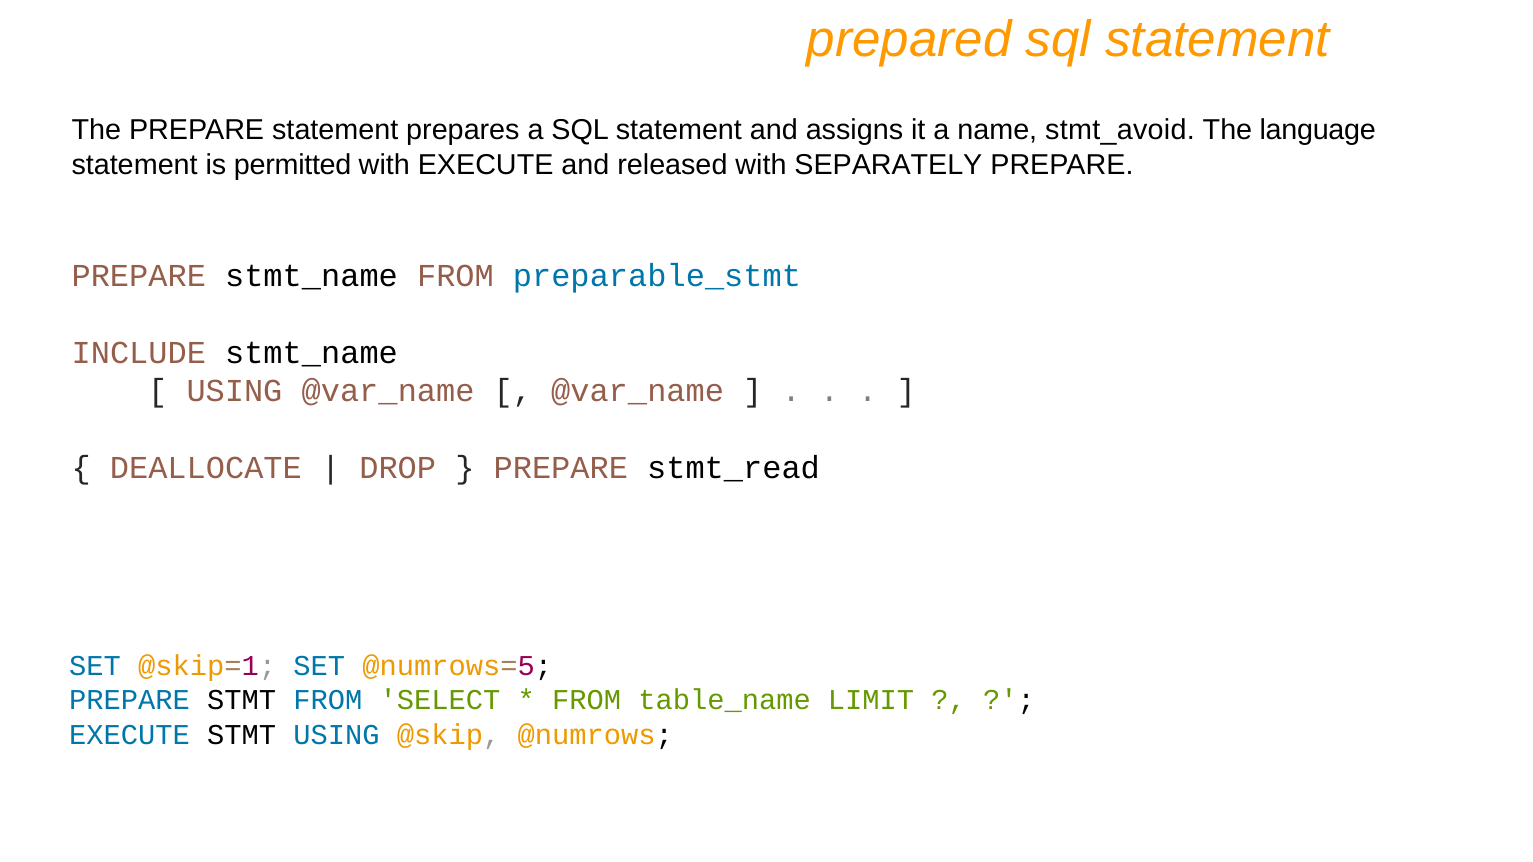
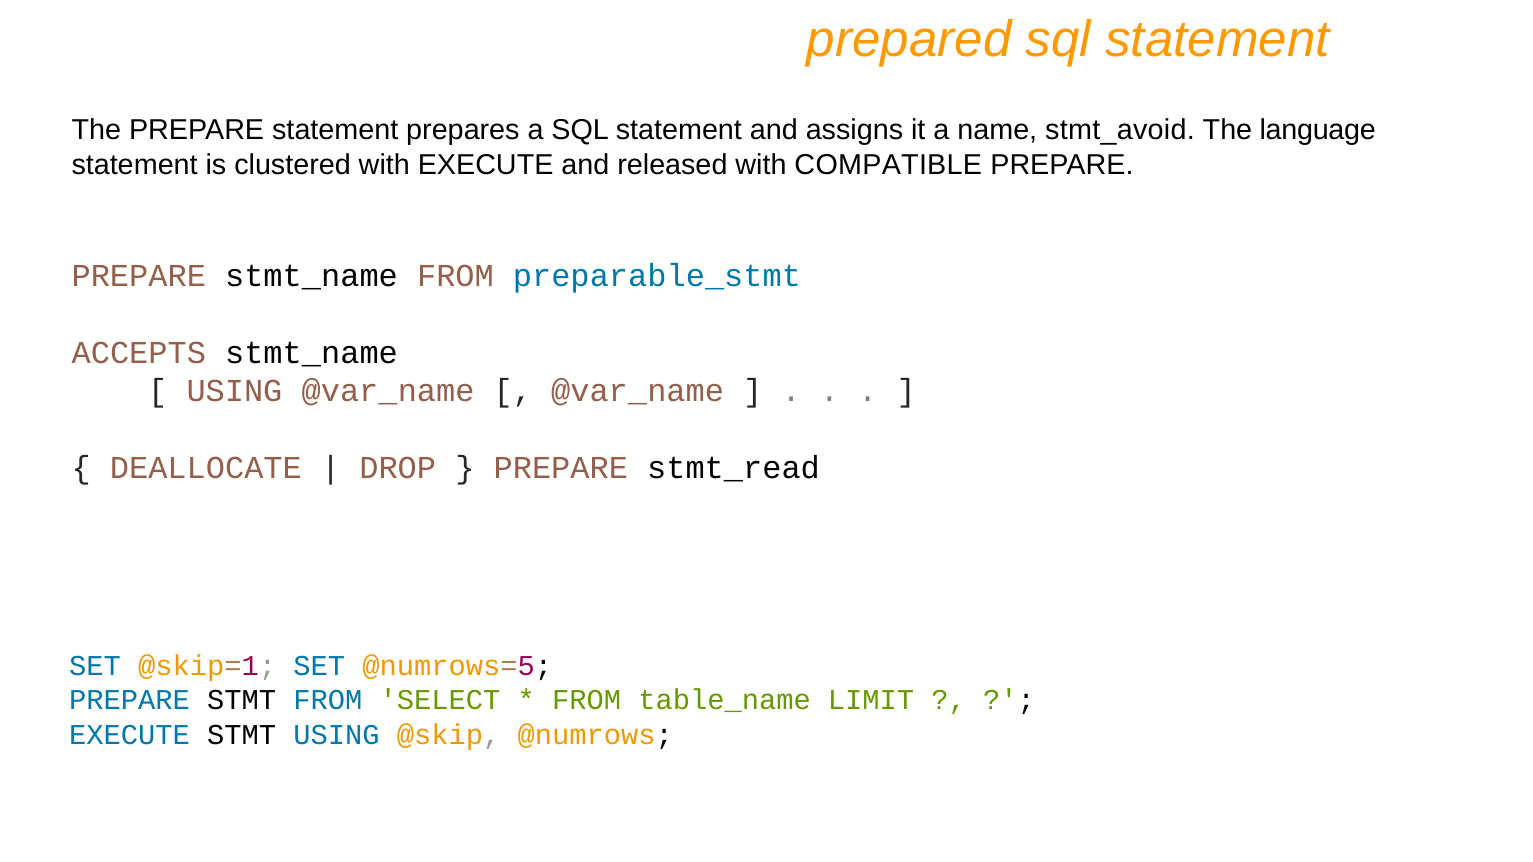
permitted: permitted -> clustered
SEPARATELY: SEPARATELY -> COMPATIBLE
INCLUDE: INCLUDE -> ACCEPTS
